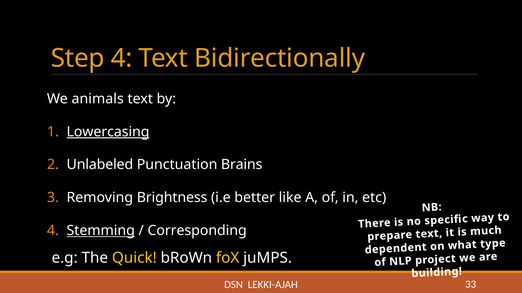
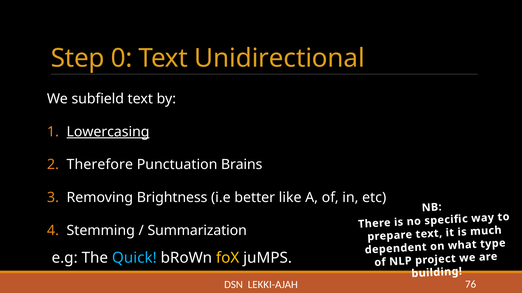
Step 4: 4 -> 0
Bidirectionally: Bidirectionally -> Unidirectional
animals: animals -> subfield
Unlabeled: Unlabeled -> Therefore
Stemming underline: present -> none
Corresponding: Corresponding -> Summarization
Quick colour: yellow -> light blue
33: 33 -> 76
